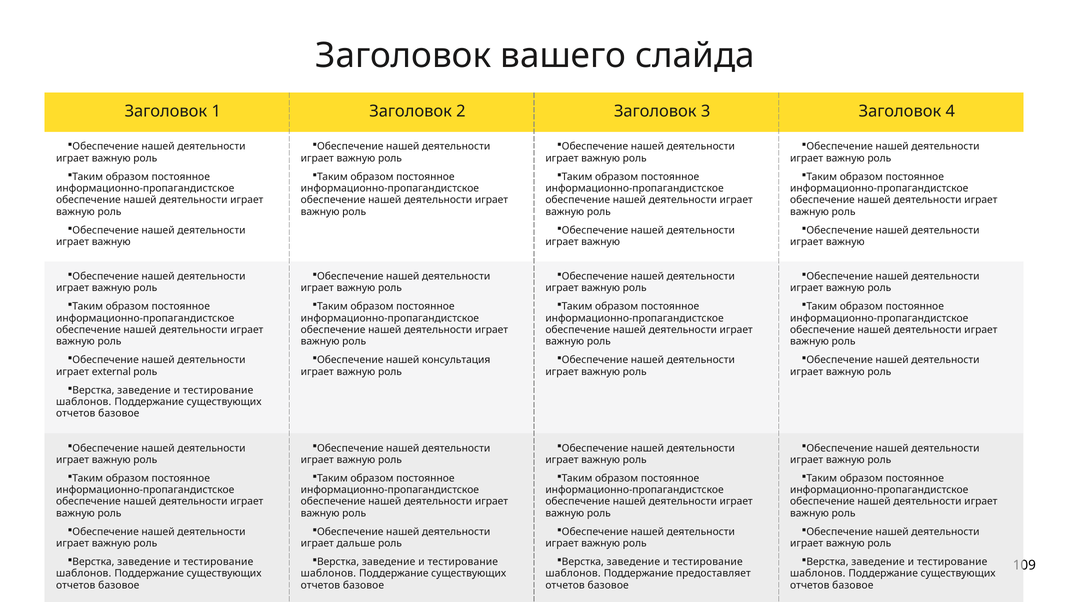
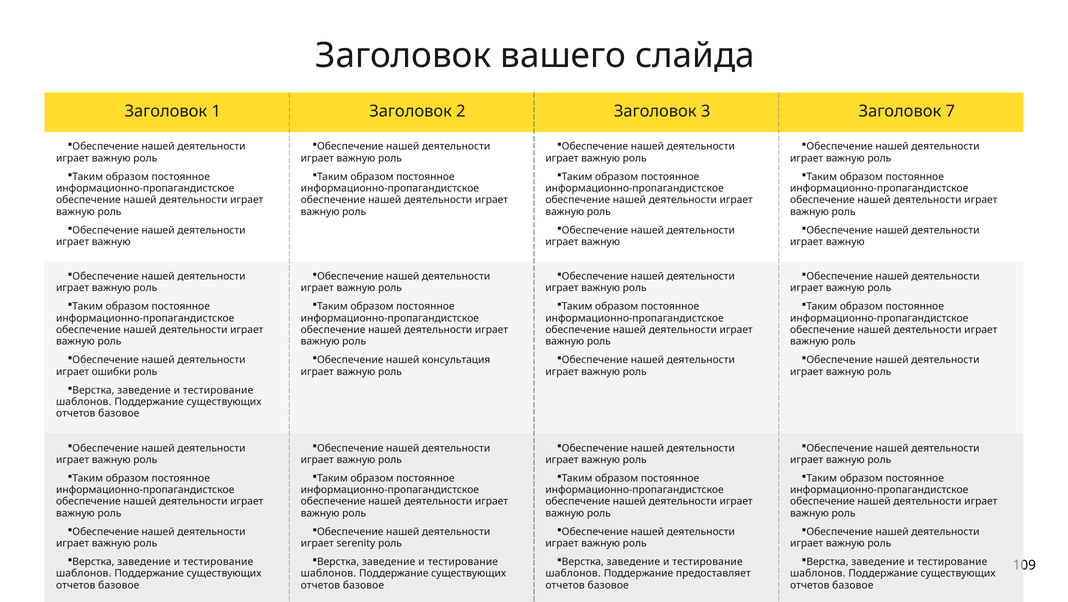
4: 4 -> 7
external: external -> ошибки
дальше: дальше -> serenity
